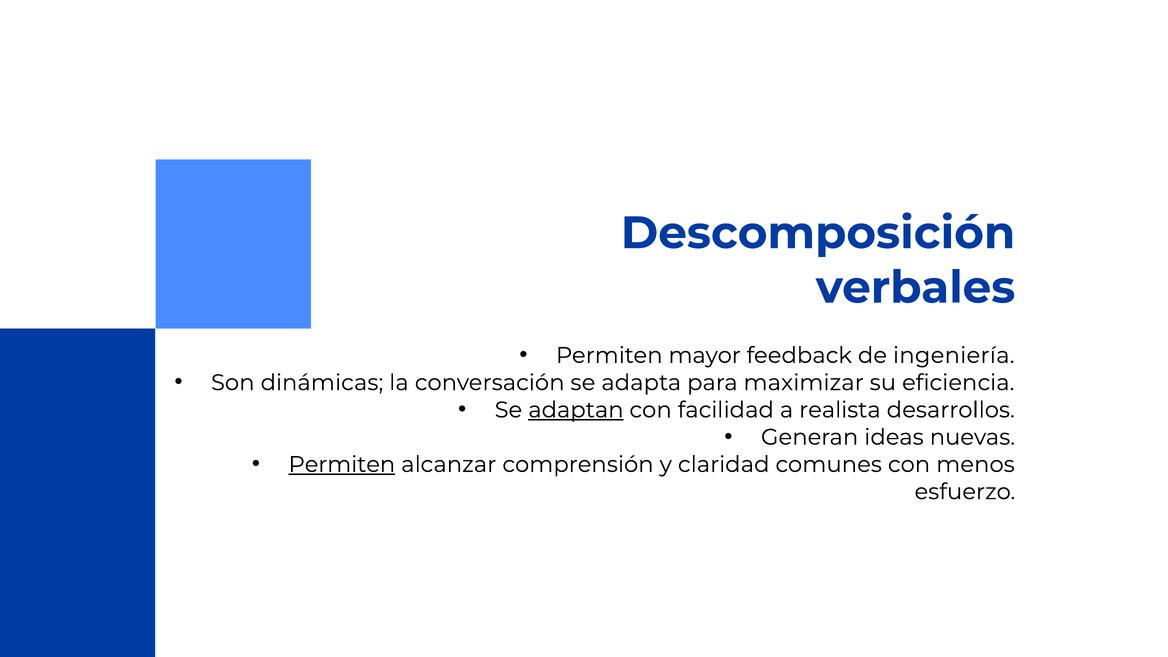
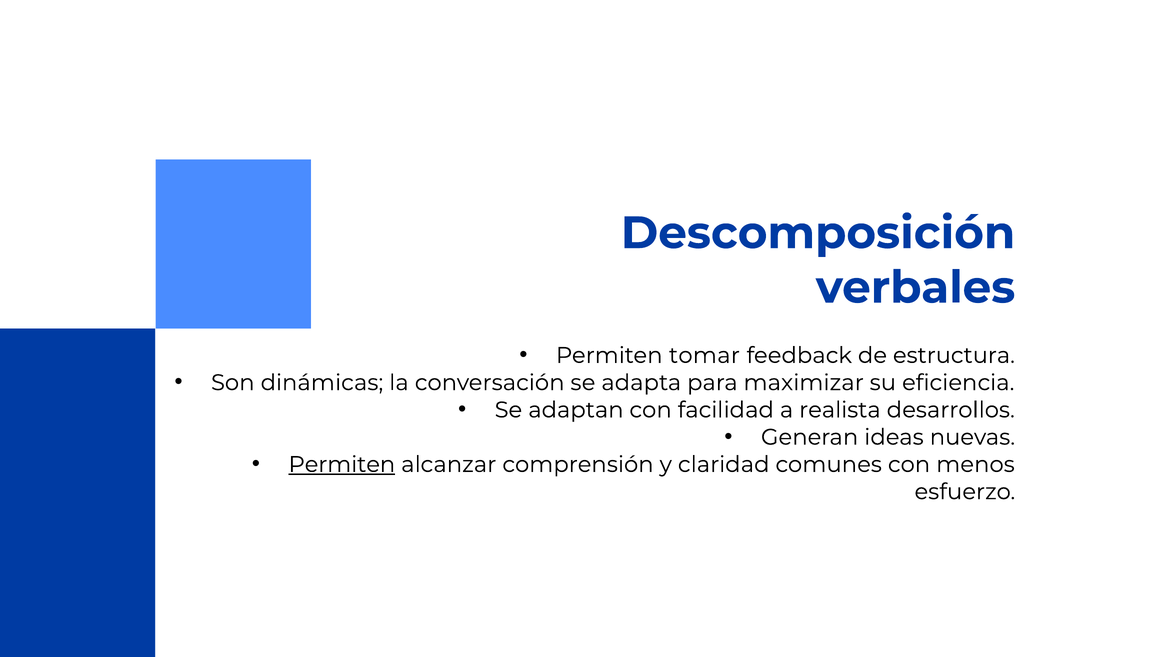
mayor: mayor -> tomar
ingeniería: ingeniería -> estructura
adaptan underline: present -> none
